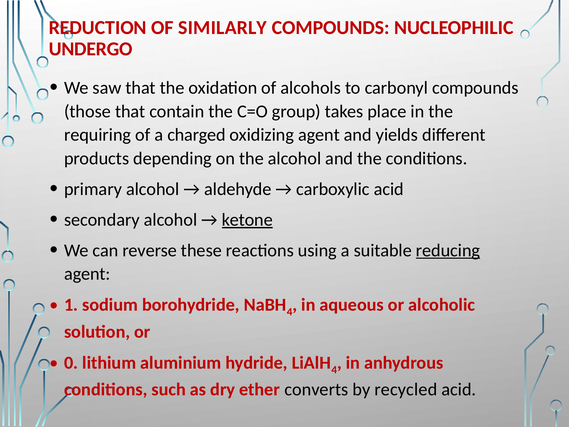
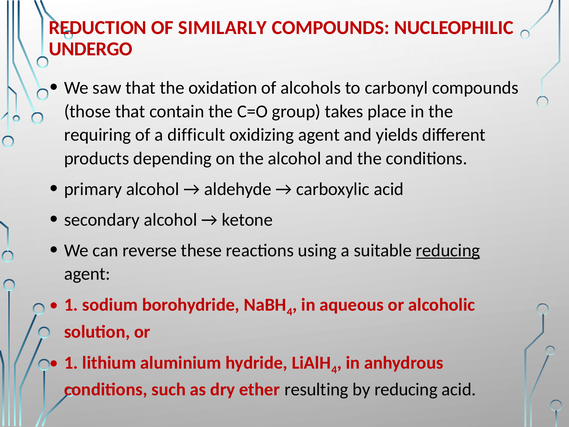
charged: charged -> difficult
ketone underline: present -> none
0 at (71, 362): 0 -> 1
converts: converts -> resulting
by recycled: recycled -> reducing
